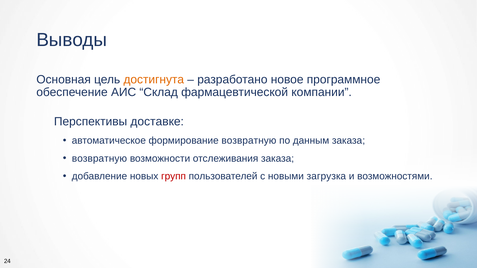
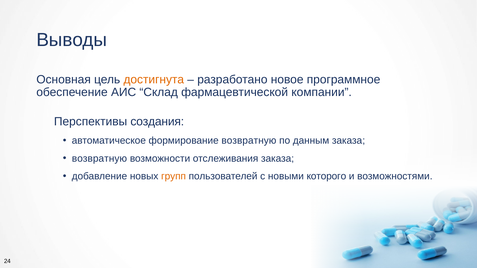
доставке: доставке -> создания
групп colour: red -> orange
загрузка: загрузка -> которого
